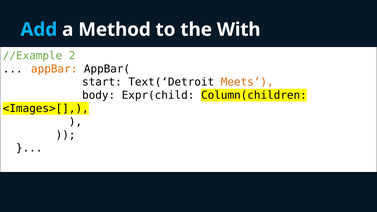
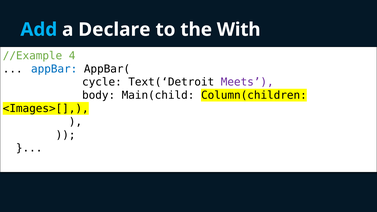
Method: Method -> Declare
2: 2 -> 4
appBar colour: orange -> blue
start: start -> cycle
Meets colour: orange -> purple
Expr(child: Expr(child -> Main(child
